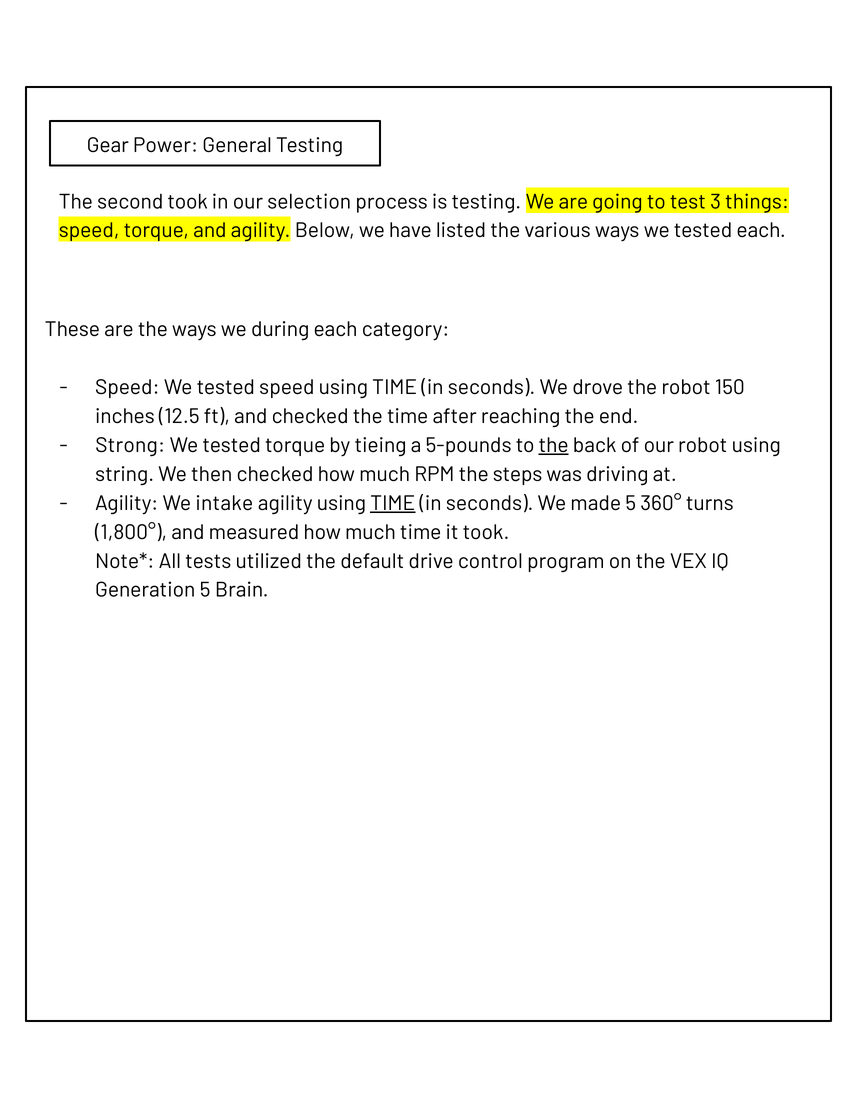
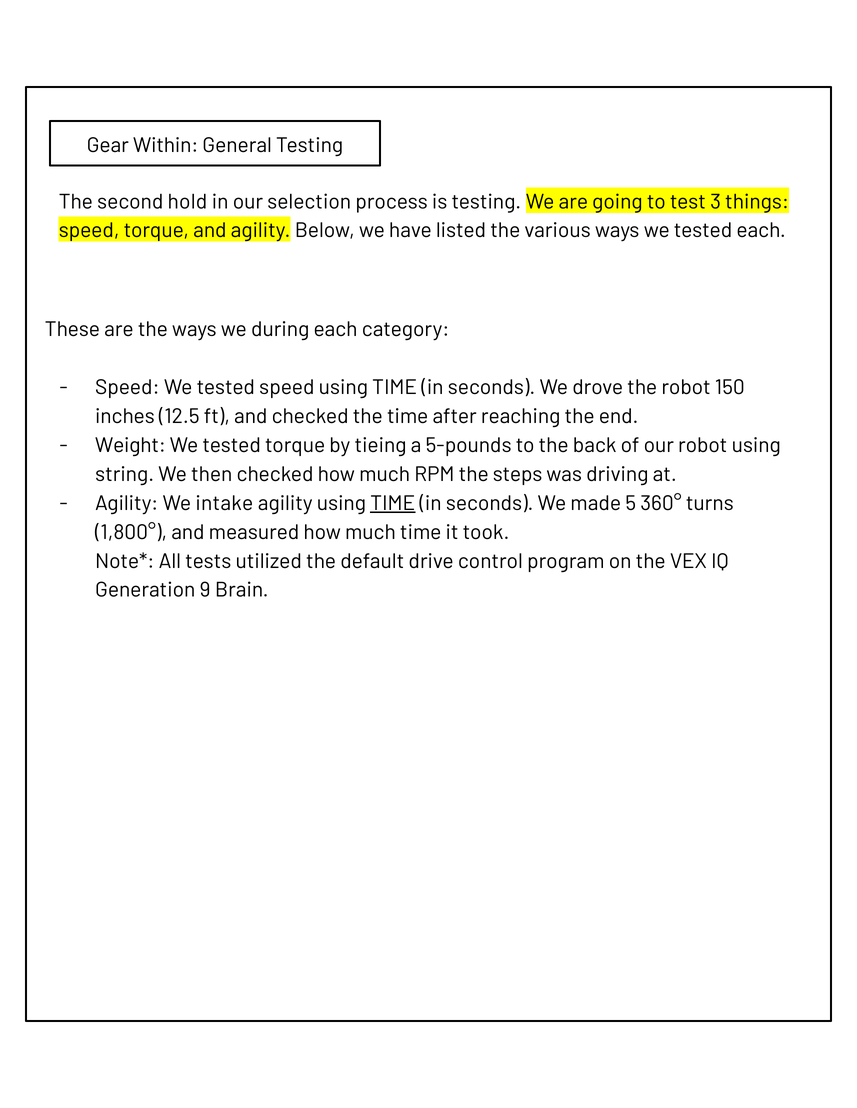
Power: Power -> Within
second took: took -> hold
Strong: Strong -> Weight
the at (554, 446) underline: present -> none
Generation 5: 5 -> 9
